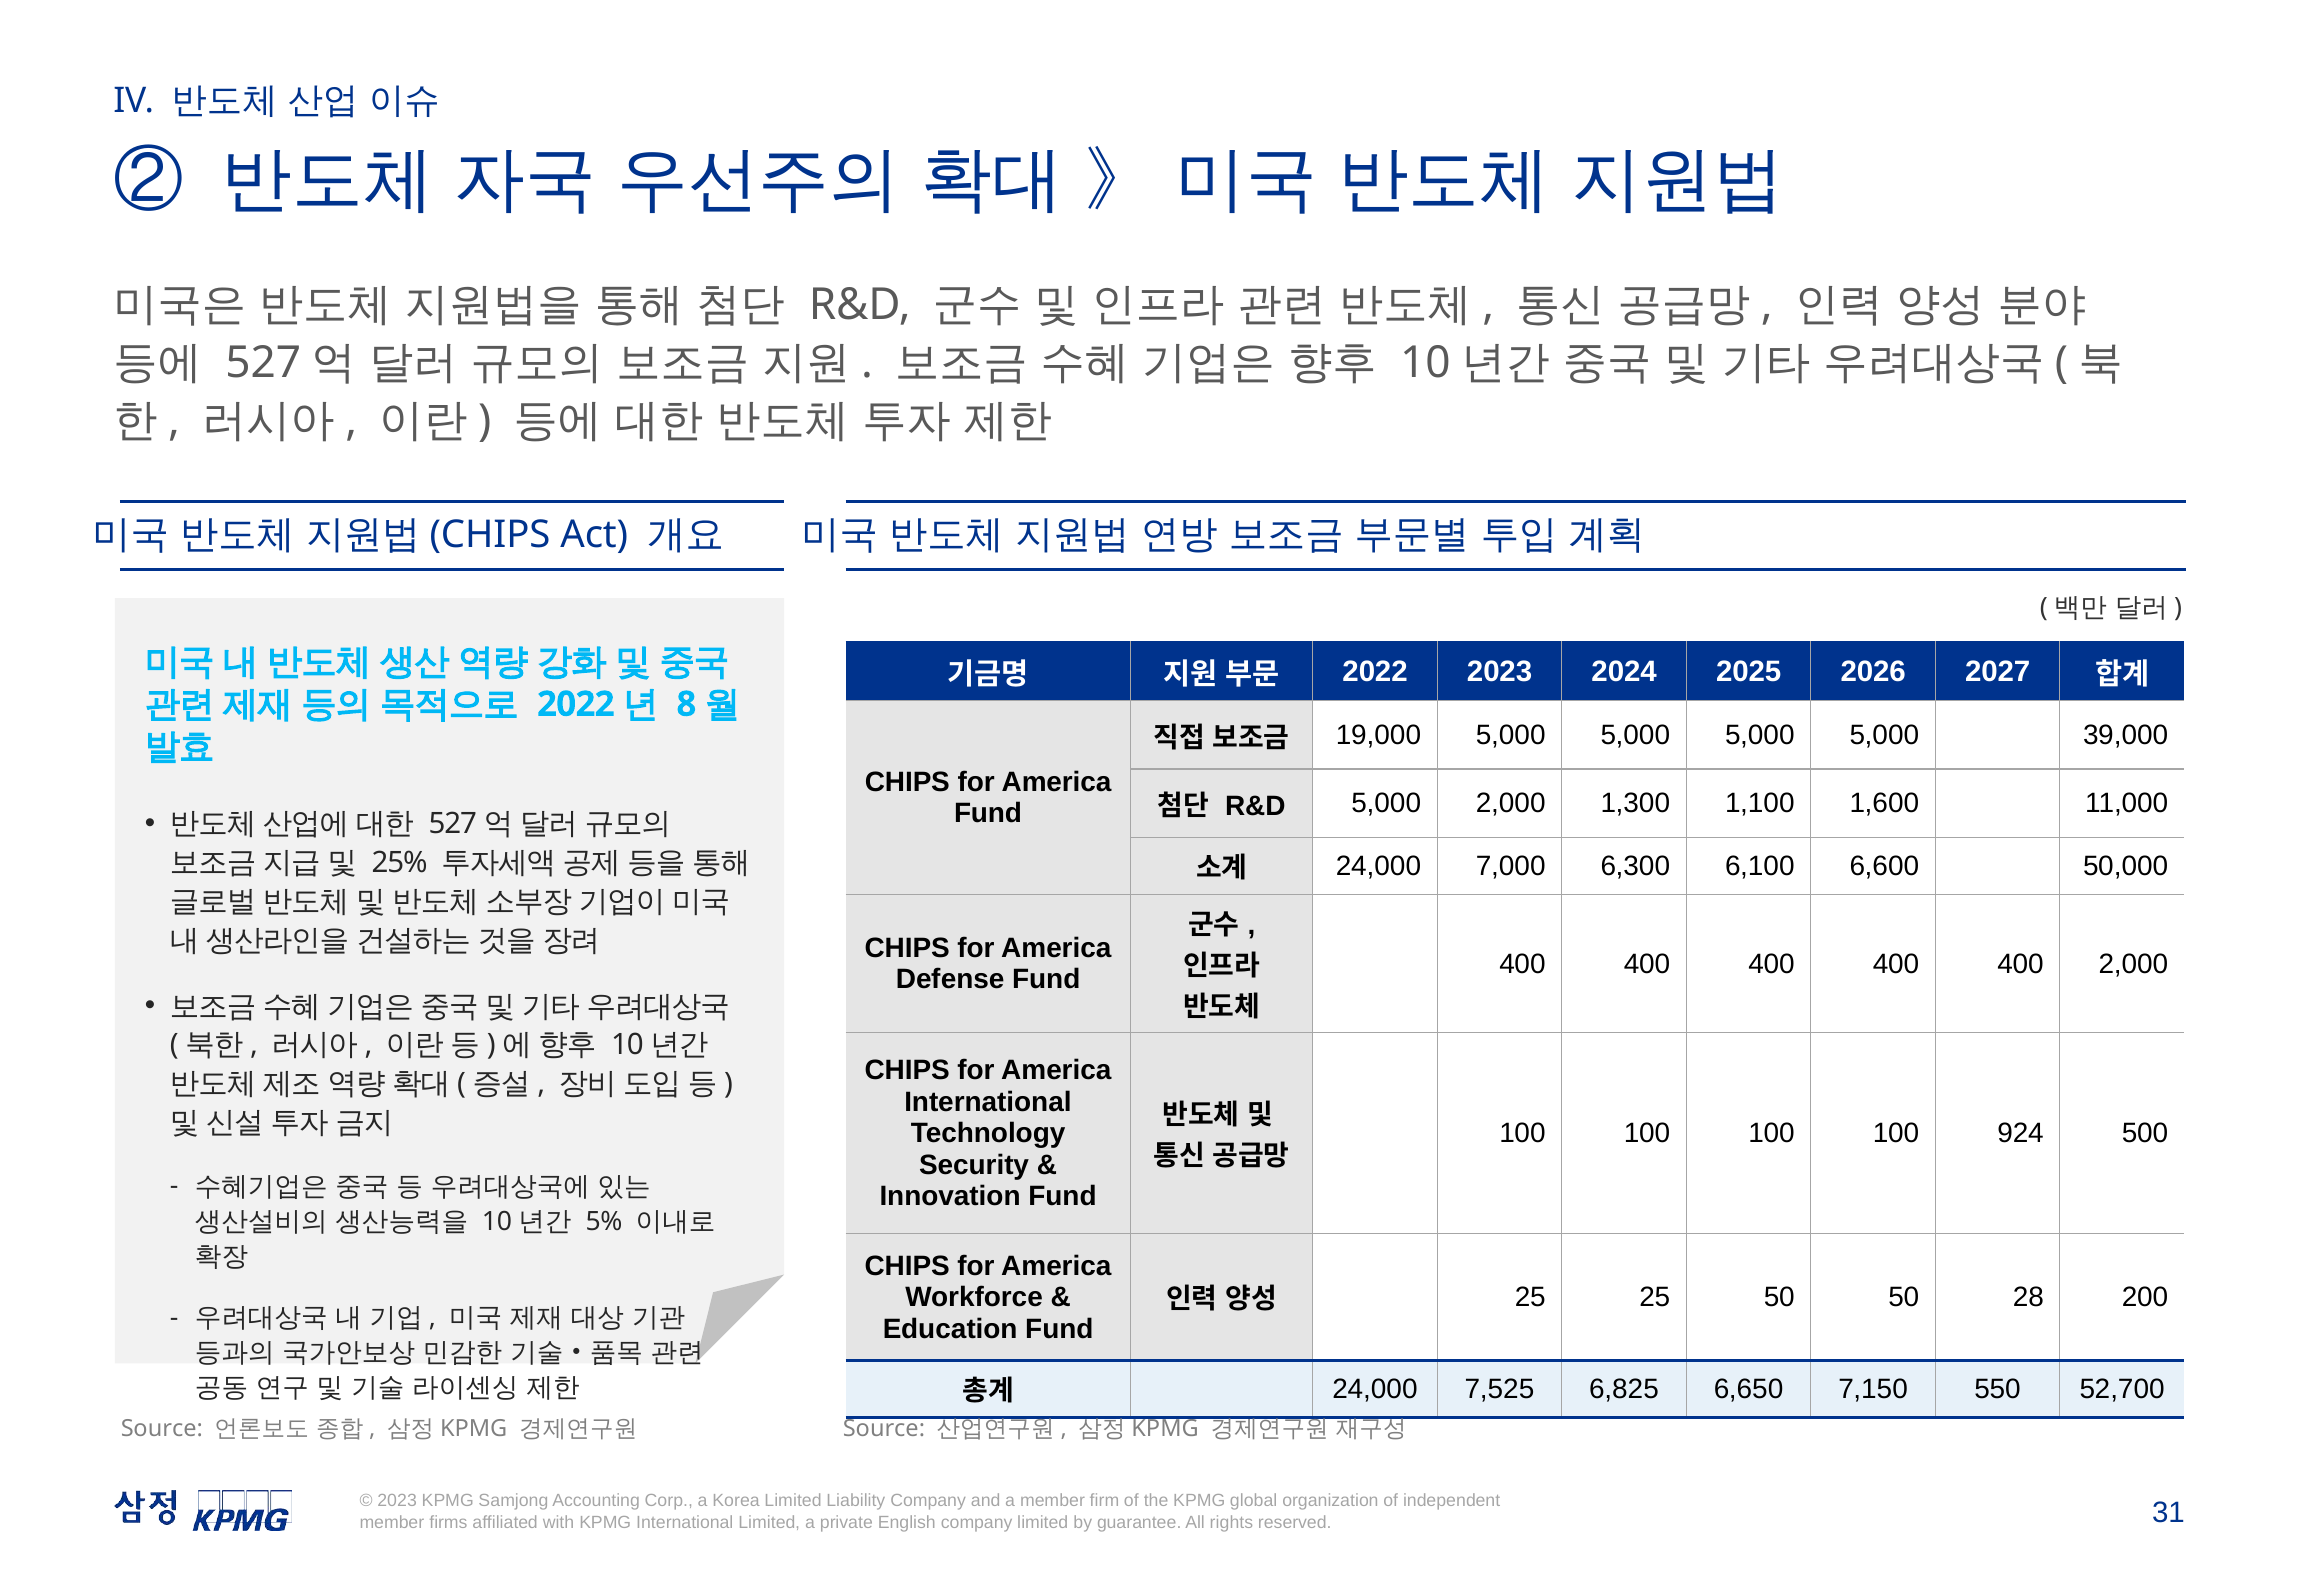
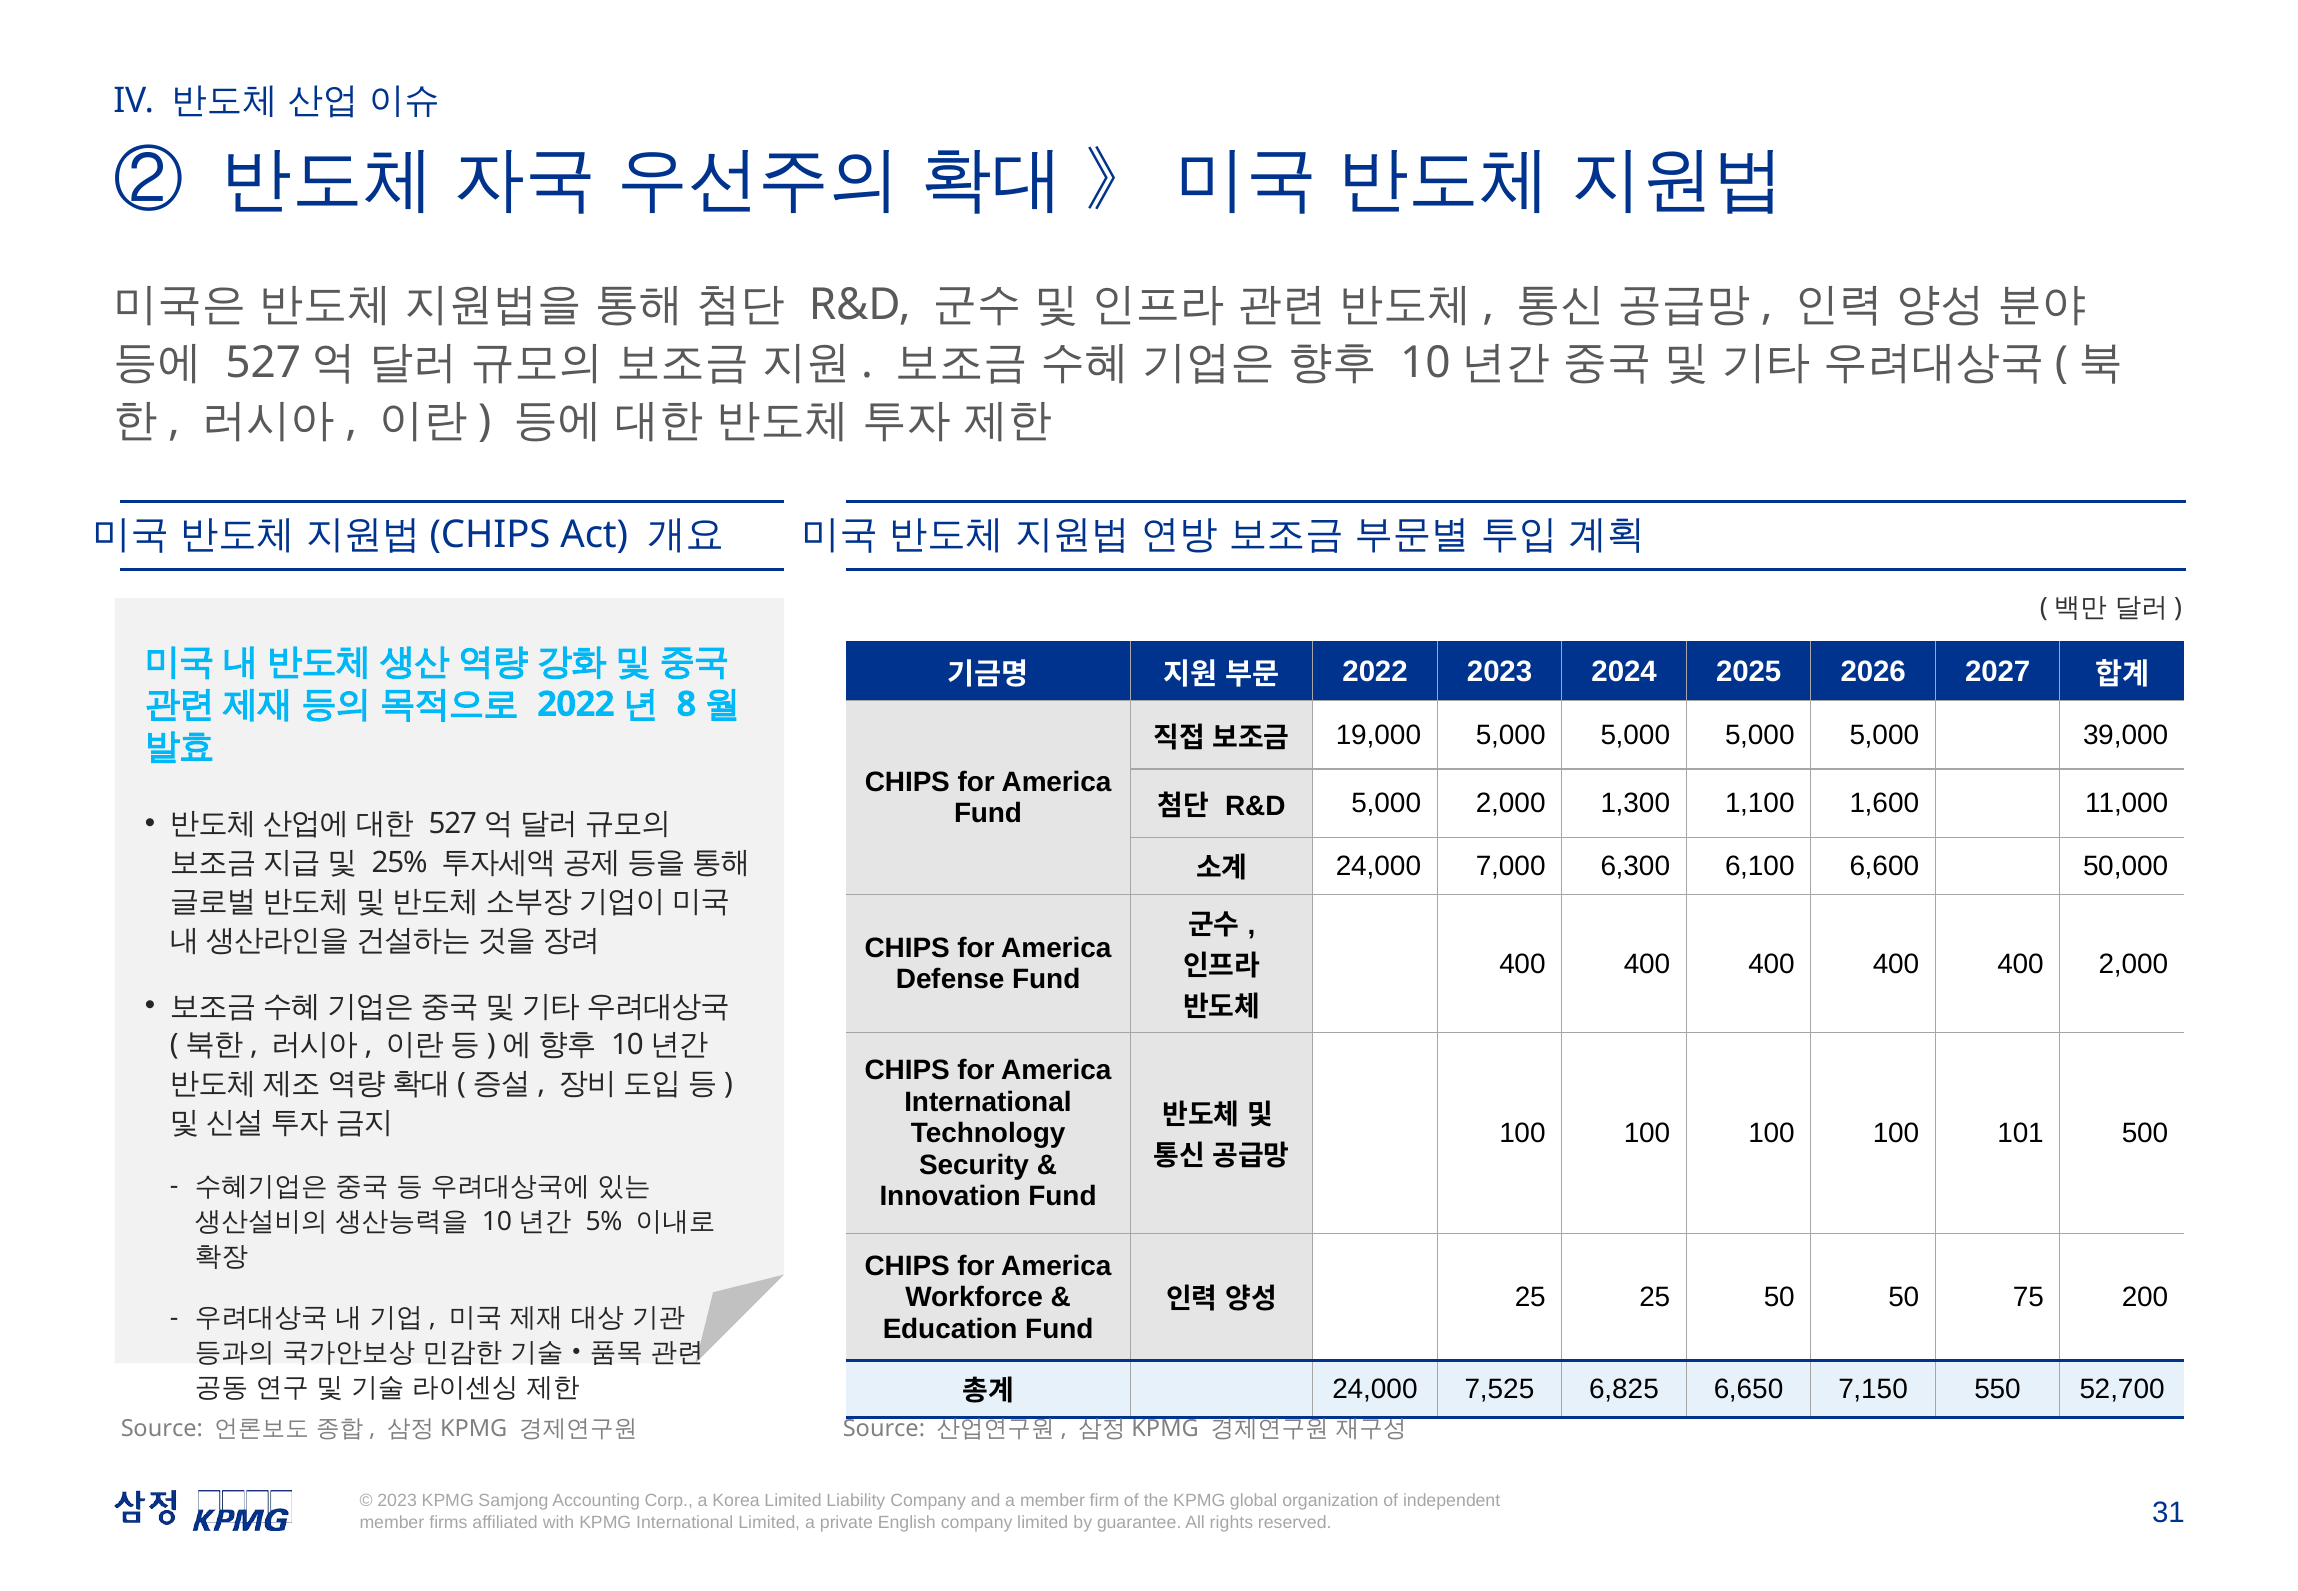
924: 924 -> 101
28: 28 -> 75
